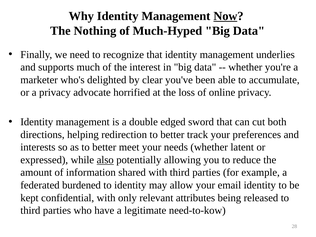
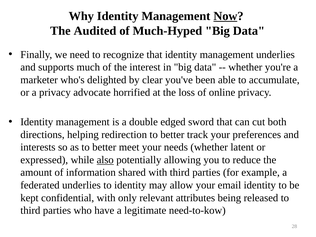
Nothing: Nothing -> Audited
federated burdened: burdened -> underlies
